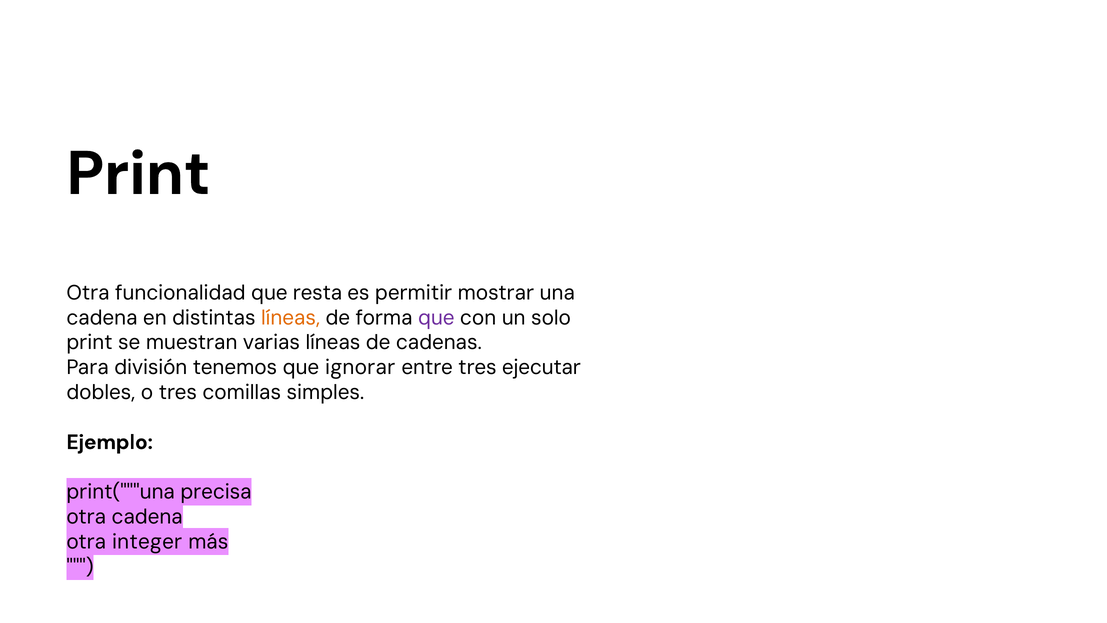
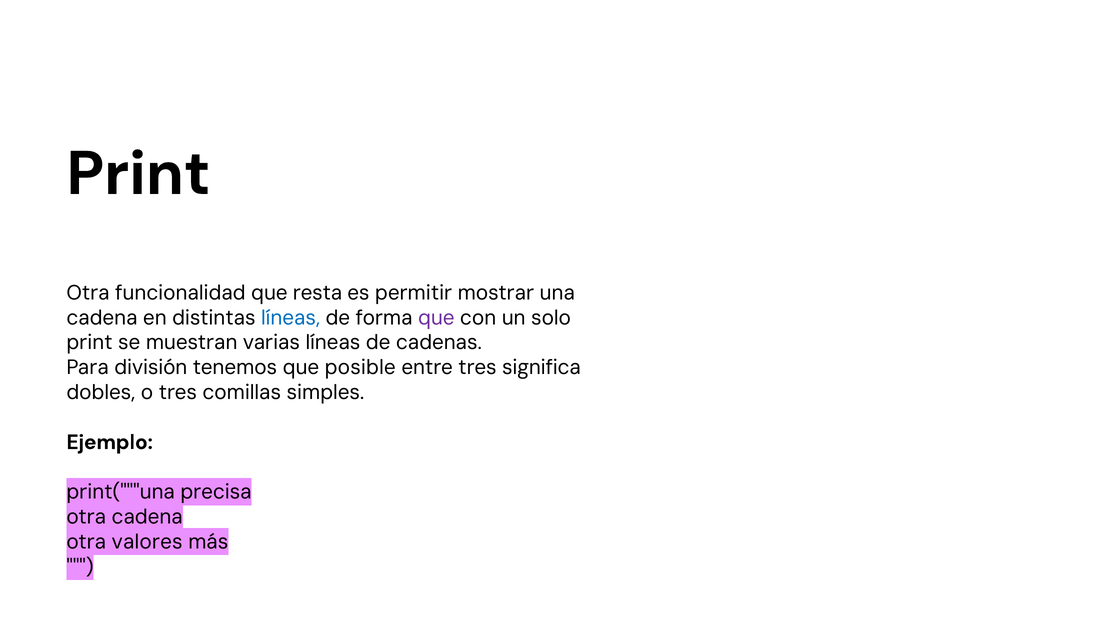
líneas at (291, 318) colour: orange -> blue
ignorar: ignorar -> posible
ejecutar: ejecutar -> significa
integer: integer -> valores
